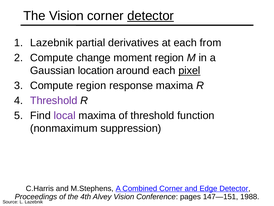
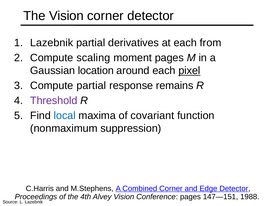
detector at (151, 16) underline: present -> none
change: change -> scaling
moment region: region -> pages
Compute region: region -> partial
response maxima: maxima -> remains
local colour: purple -> blue
of threshold: threshold -> covariant
